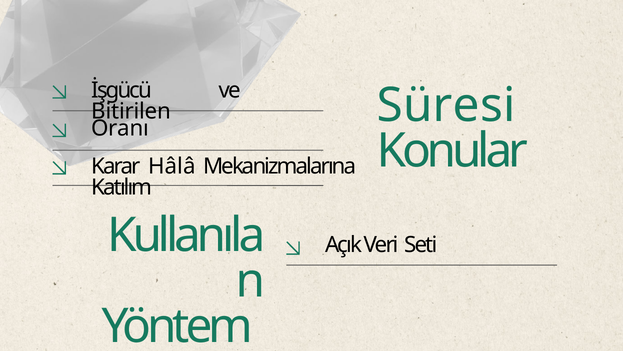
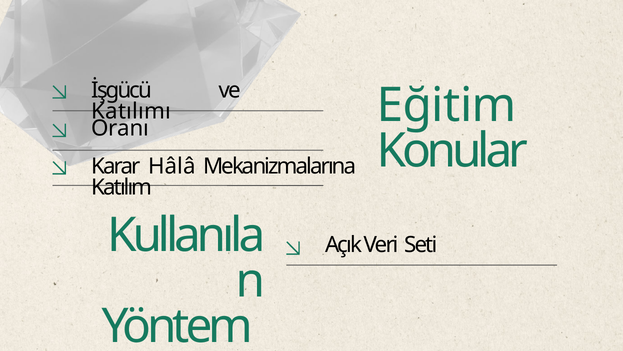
Süresi: Süresi -> Eğitim
Bitirilen: Bitirilen -> Katılımı
